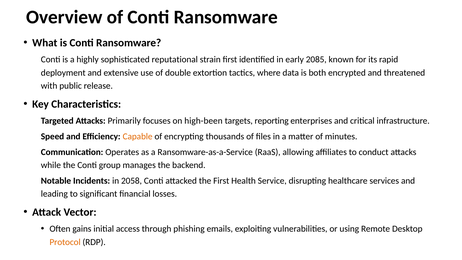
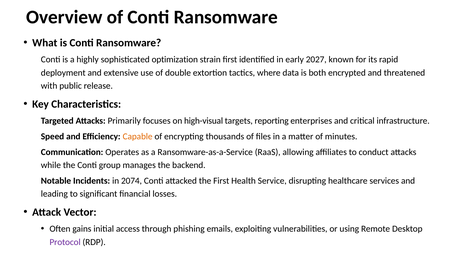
reputational: reputational -> optimization
2085: 2085 -> 2027
high-been: high-been -> high-visual
2058: 2058 -> 2074
Protocol colour: orange -> purple
